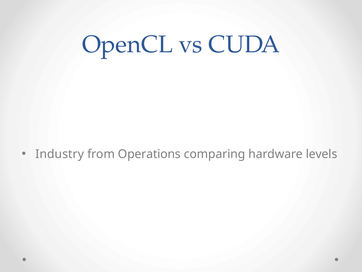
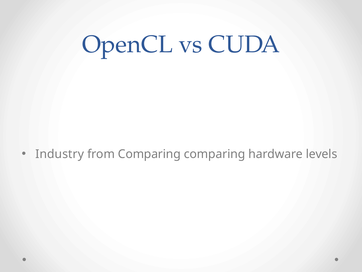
from Operations: Operations -> Comparing
